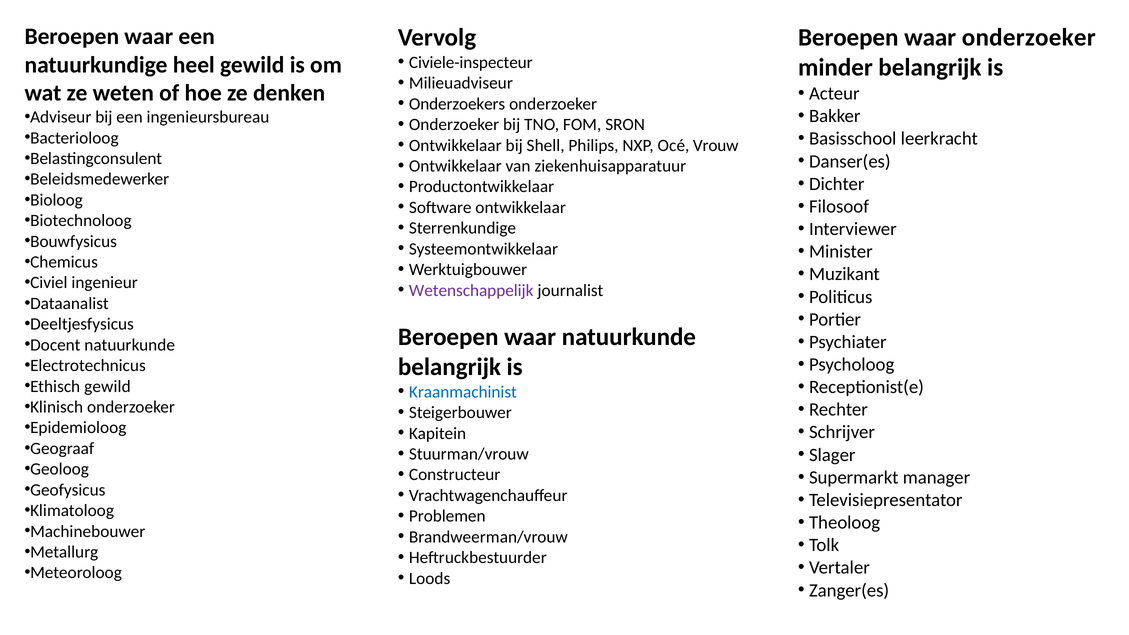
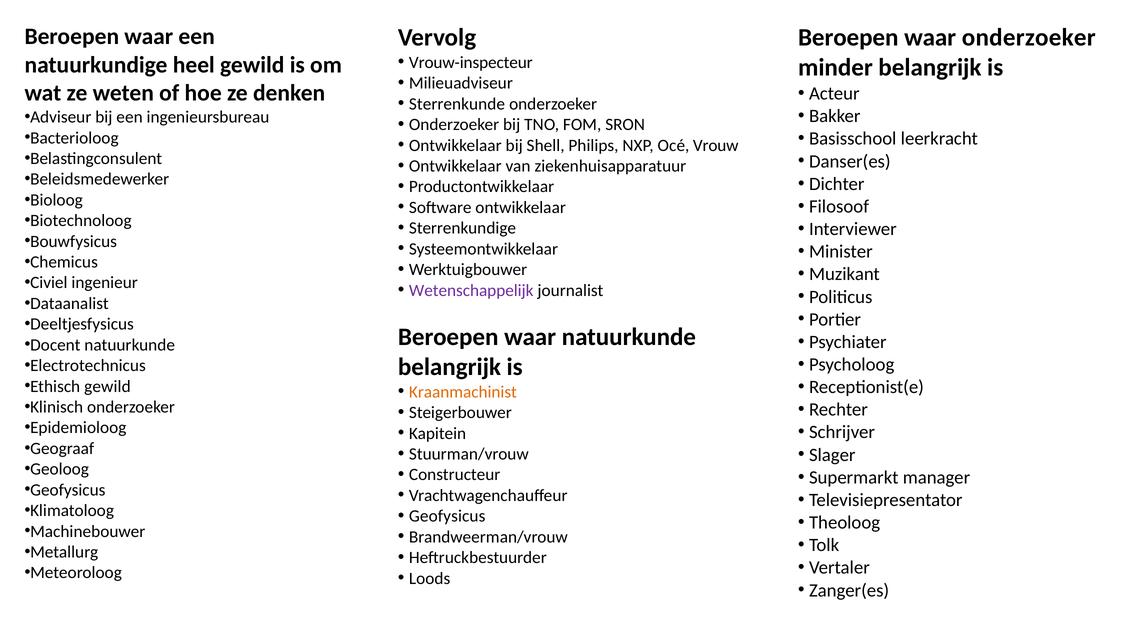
Civiele-inspecteur: Civiele-inspecteur -> Vrouw-inspecteur
Onderzoekers: Onderzoekers -> Sterrenkunde
Kraanmachinist colour: blue -> orange
Problemen at (447, 516): Problemen -> Geofysicus
